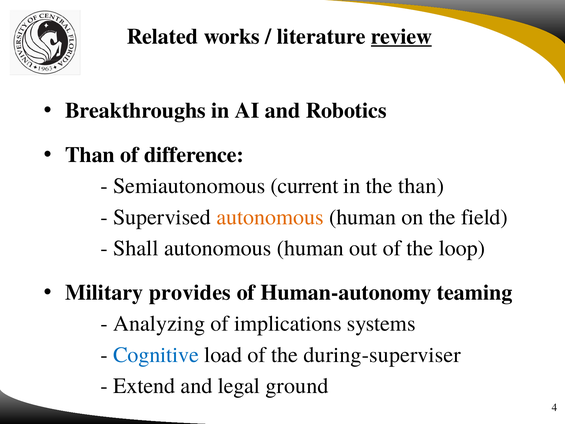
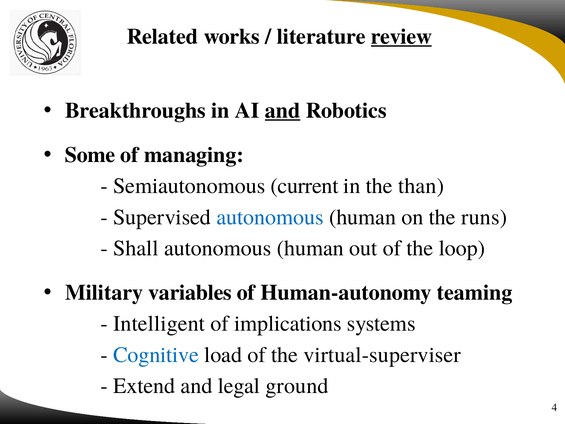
and at (283, 111) underline: none -> present
Than at (90, 155): Than -> Some
difference: difference -> managing
autonomous at (270, 217) colour: orange -> blue
field: field -> runs
provides: provides -> variables
Analyzing: Analyzing -> Intelligent
during-superviser: during-superviser -> virtual-superviser
